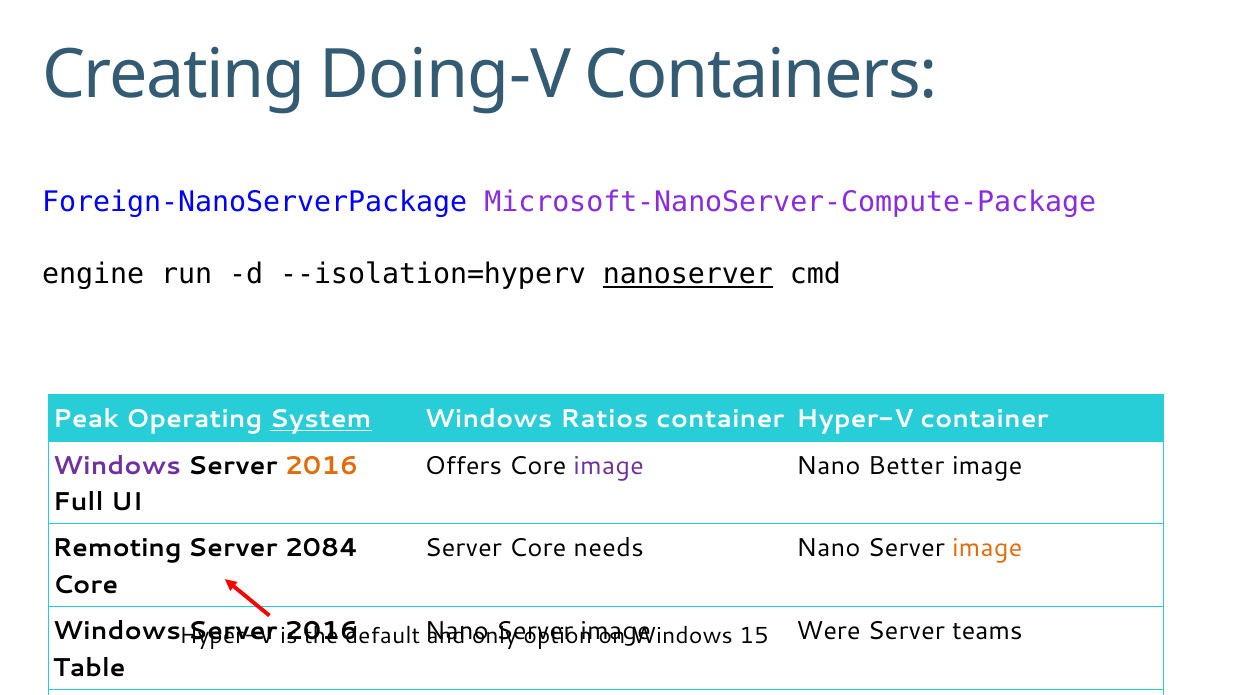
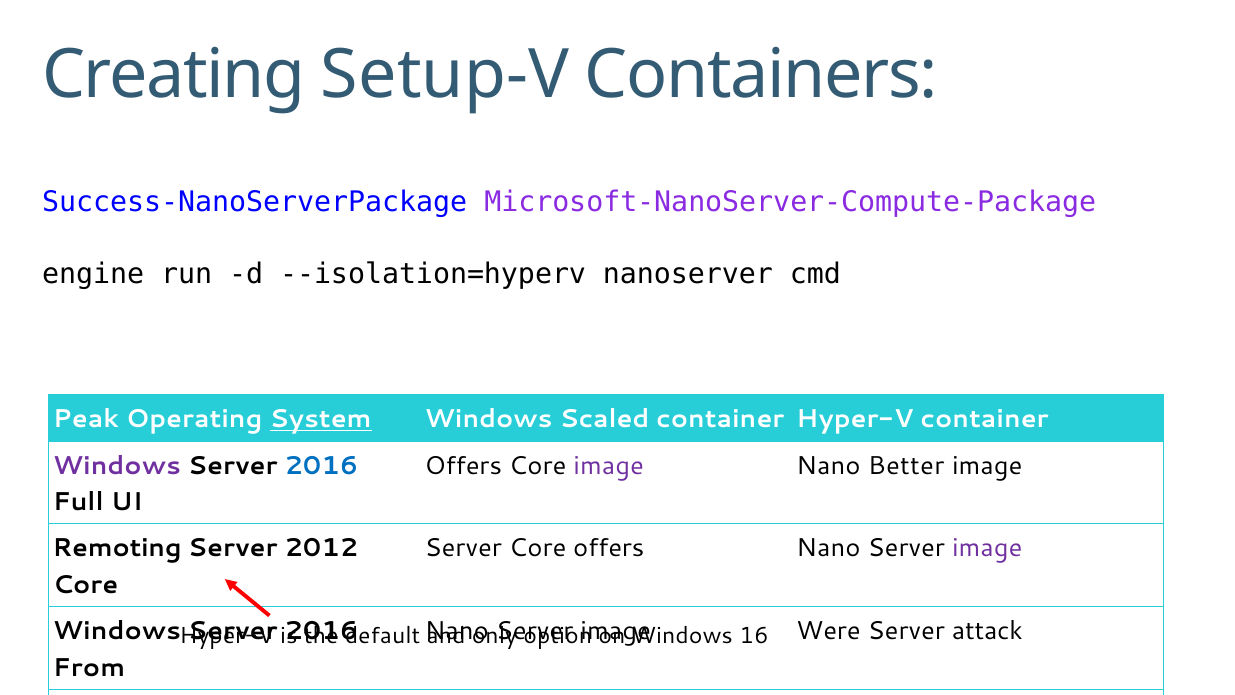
Doing-V: Doing-V -> Setup-V
Foreign-NanoServerPackage: Foreign-NanoServerPackage -> Success-NanoServerPackage
nanoserver underline: present -> none
Ratios: Ratios -> Scaled
2016 at (321, 465) colour: orange -> blue
2084: 2084 -> 2012
Core needs: needs -> offers
image at (987, 548) colour: orange -> purple
teams: teams -> attack
15: 15 -> 16
Table: Table -> From
